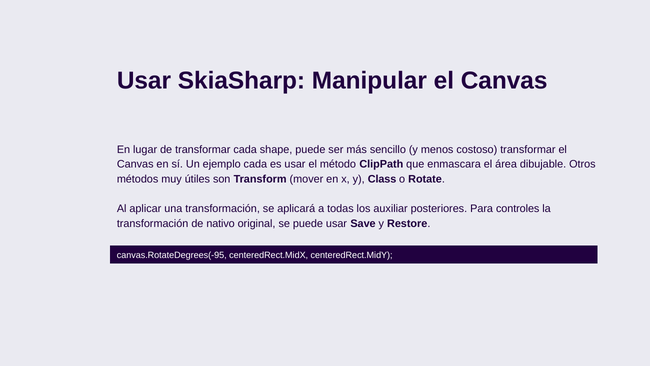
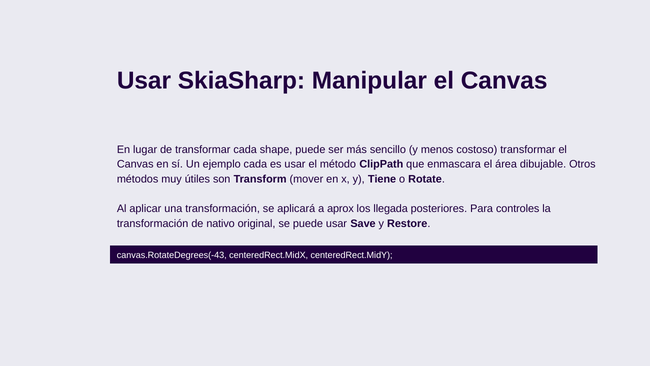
Class: Class -> Tiene
todas: todas -> aprox
auxiliar: auxiliar -> llegada
canvas.RotateDegrees(-95: canvas.RotateDegrees(-95 -> canvas.RotateDegrees(-43
